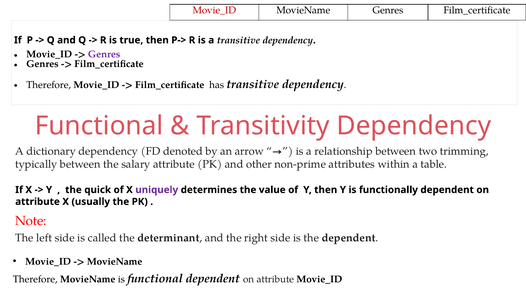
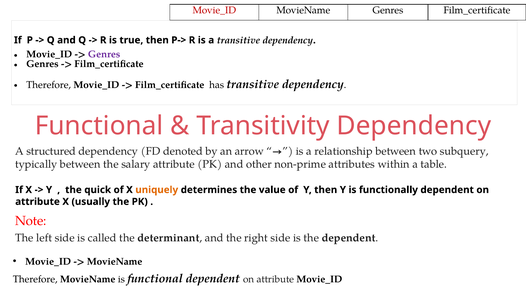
dictionary: dictionary -> structured
trimming: trimming -> subquery
uniquely colour: purple -> orange
